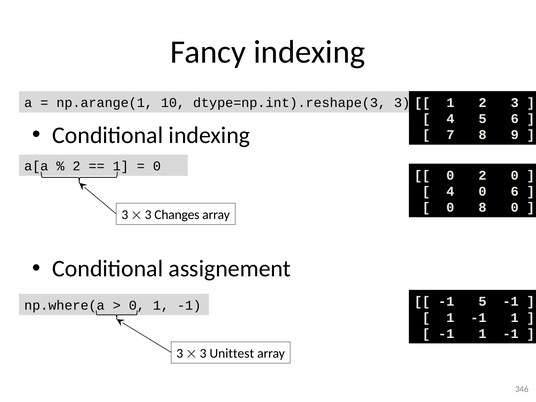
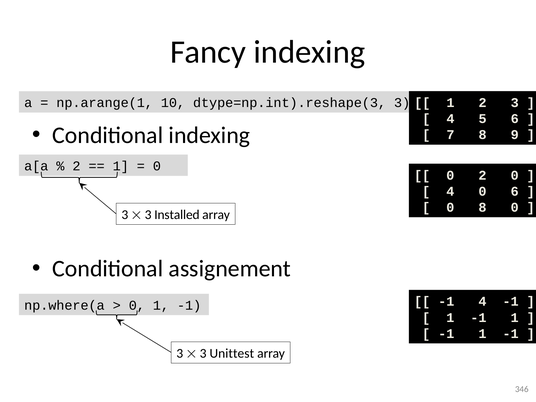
Changes: Changes -> Installed
-1 5: 5 -> 4
